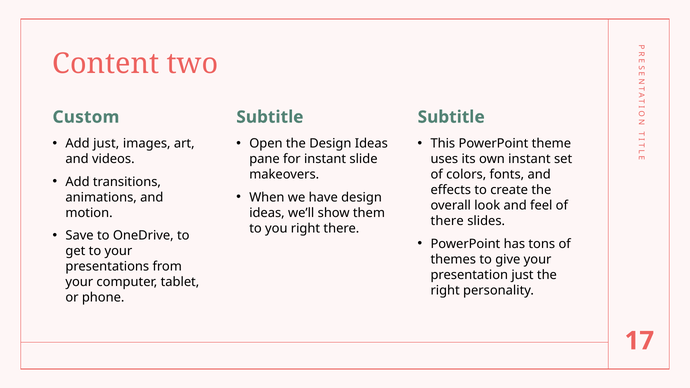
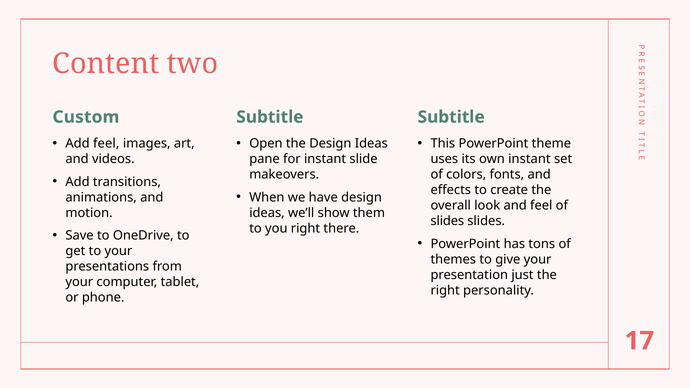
Add just: just -> feel
there at (447, 221): there -> slides
